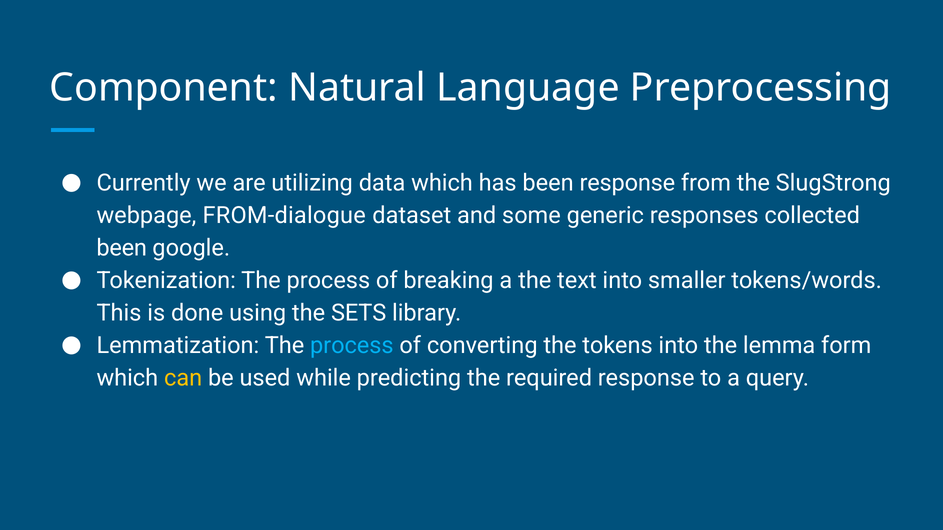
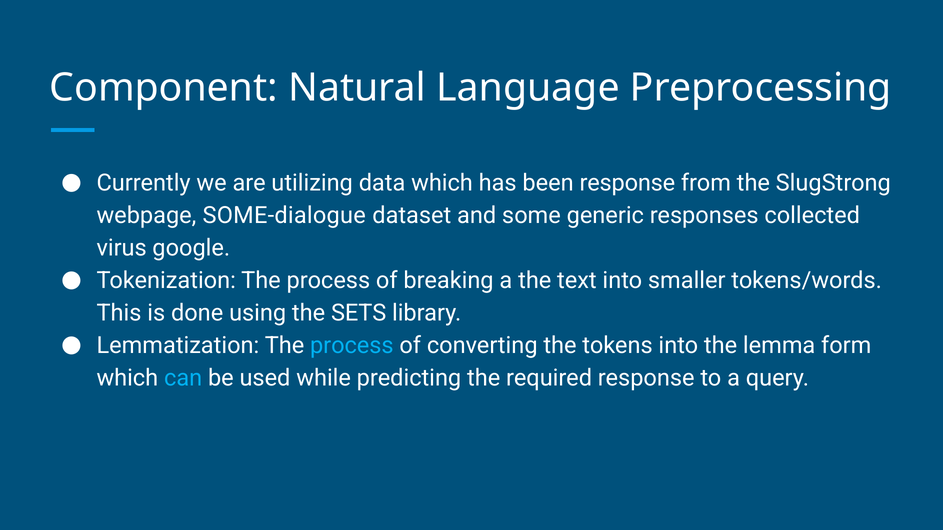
FROM-dialogue: FROM-dialogue -> SOME-dialogue
been at (122, 248): been -> virus
can colour: yellow -> light blue
